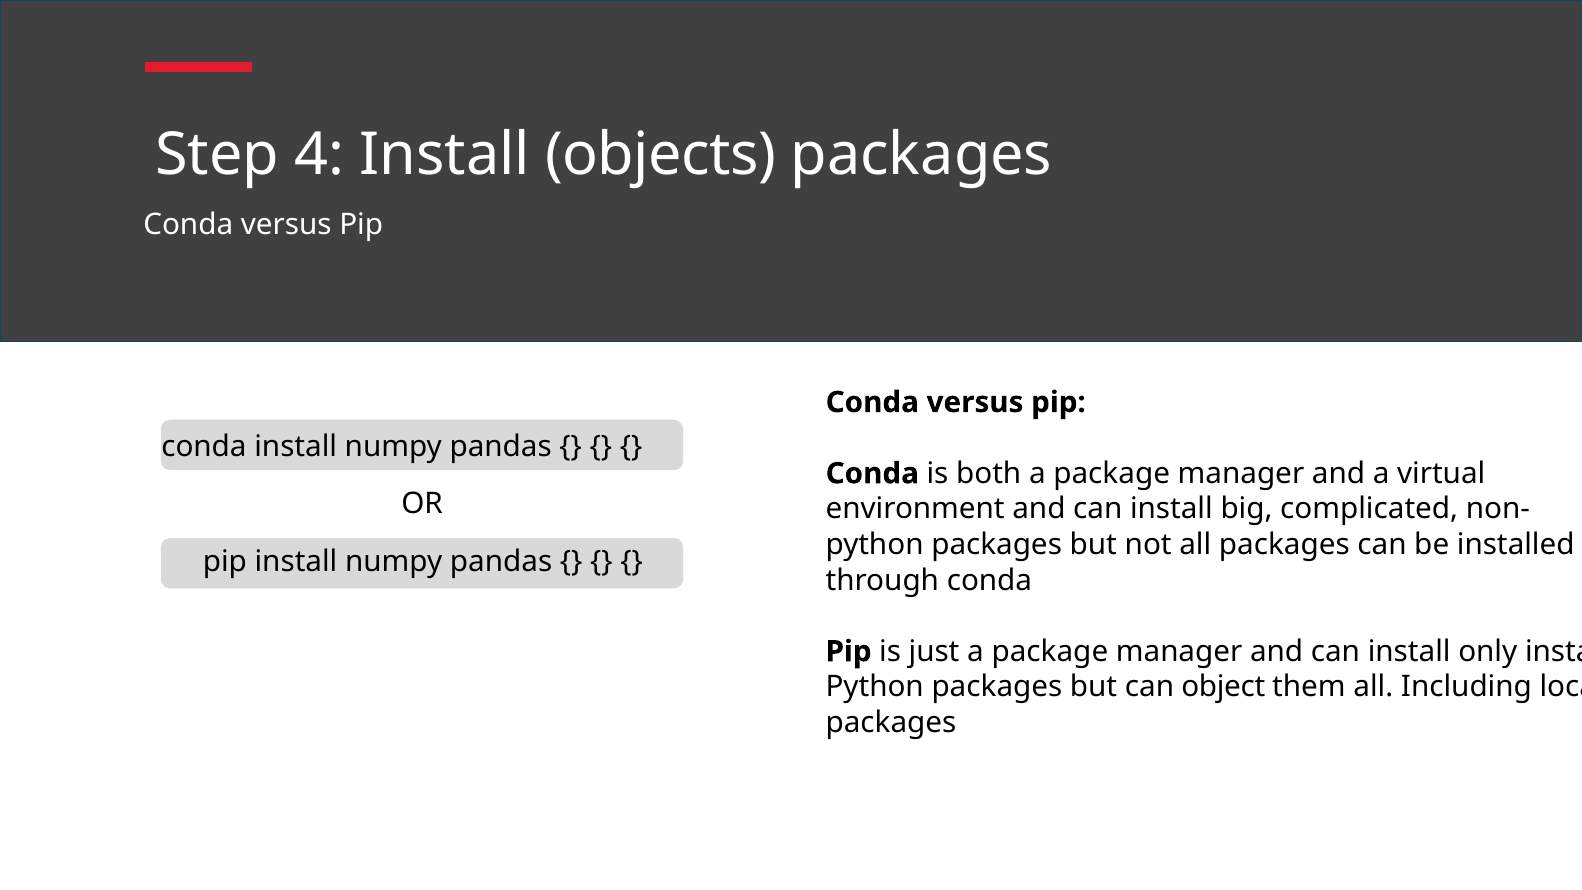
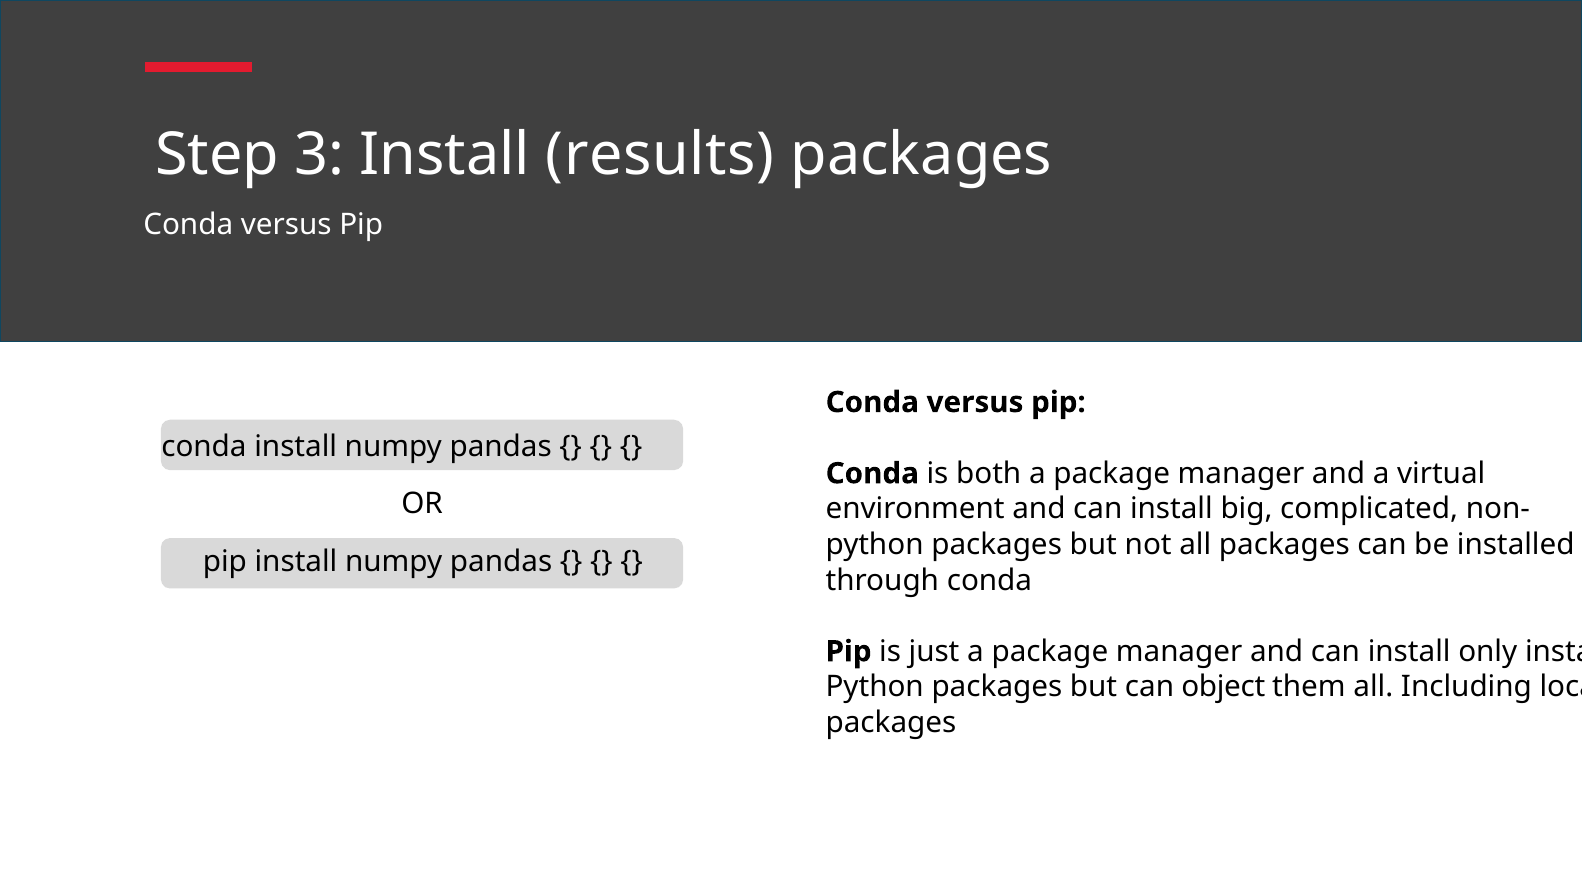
4: 4 -> 3
objects: objects -> results
